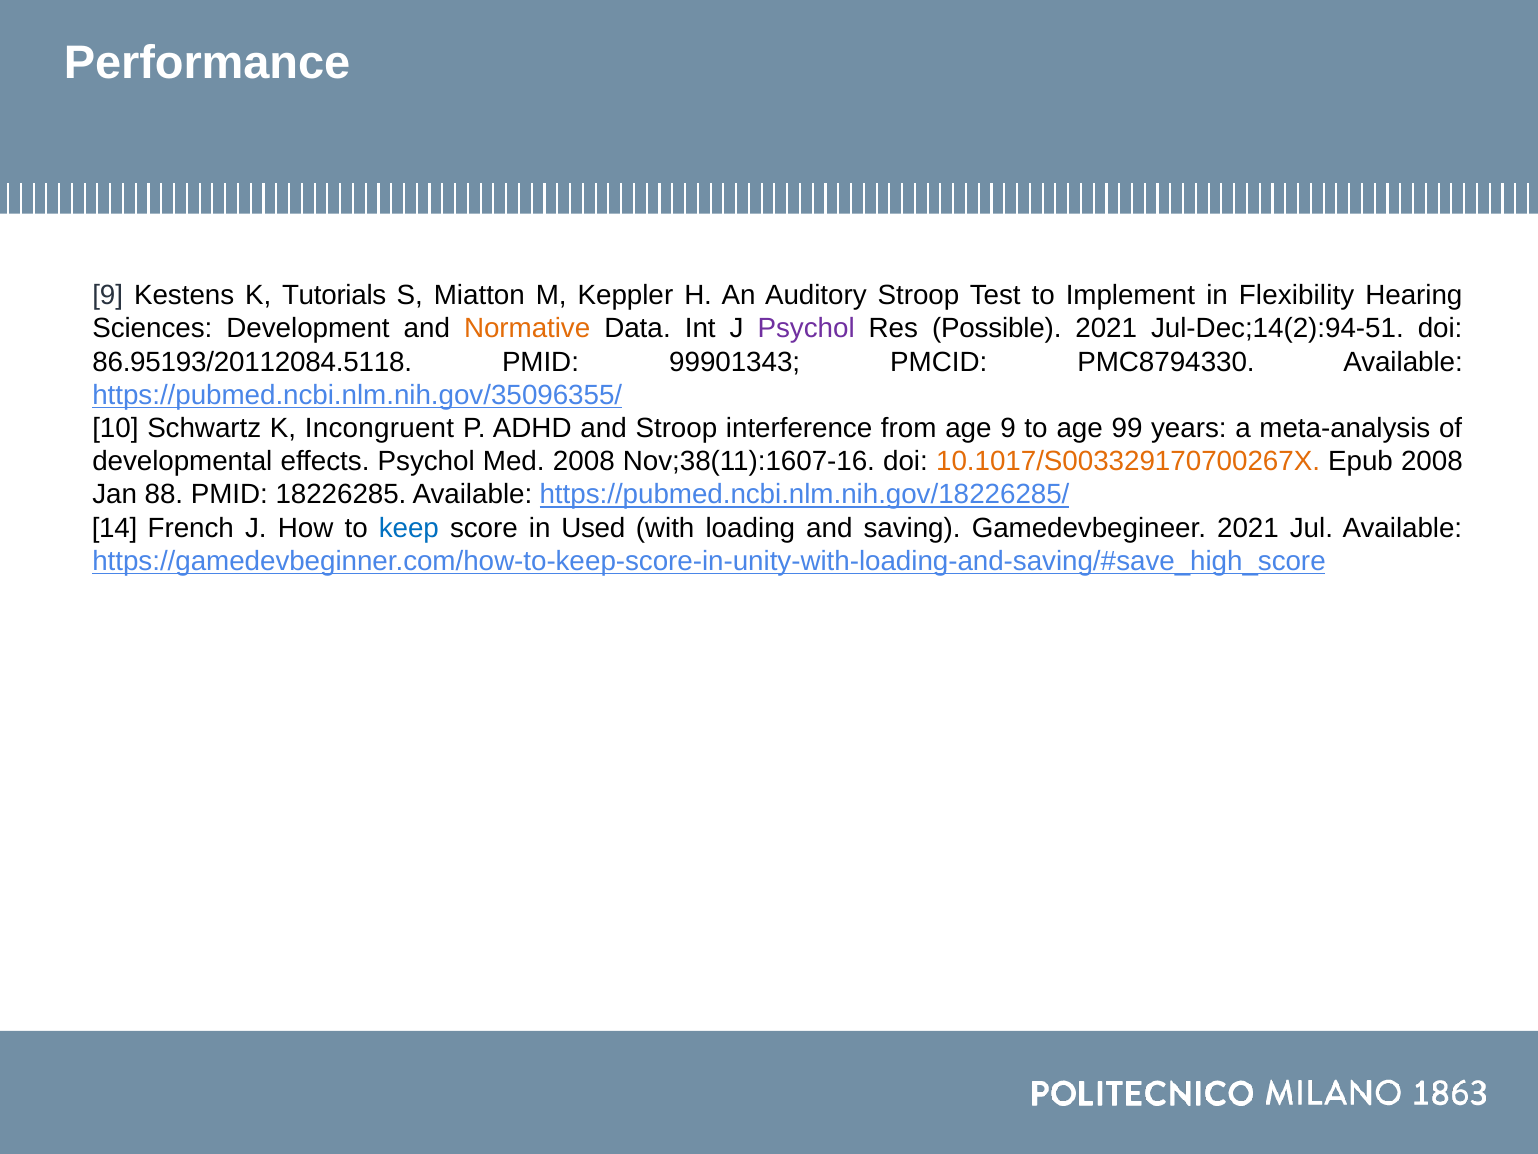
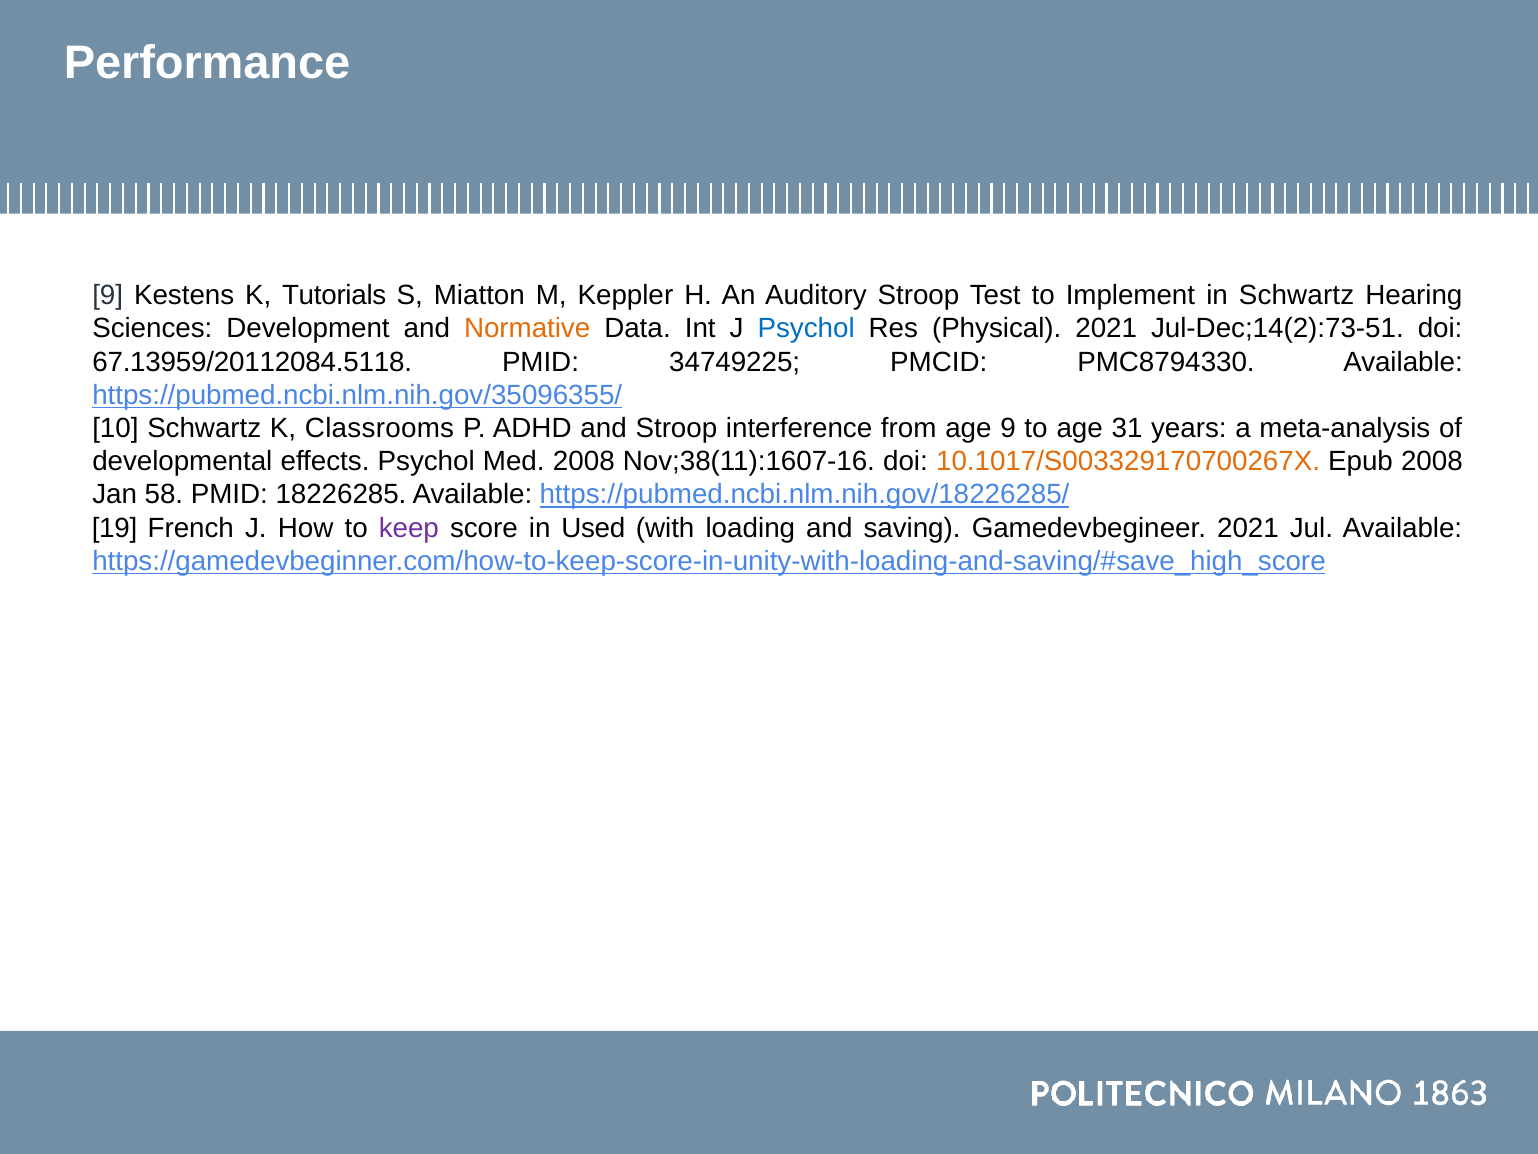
in Flexibility: Flexibility -> Schwartz
Psychol at (806, 329) colour: purple -> blue
Possible: Possible -> Physical
Jul-Dec;14(2):94-51: Jul-Dec;14(2):94-51 -> Jul-Dec;14(2):73-51
86.95193/20112084.5118: 86.95193/20112084.5118 -> 67.13959/20112084.5118
99901343: 99901343 -> 34749225
Incongruent: Incongruent -> Classrooms
99: 99 -> 31
88: 88 -> 58
14: 14 -> 19
keep colour: blue -> purple
